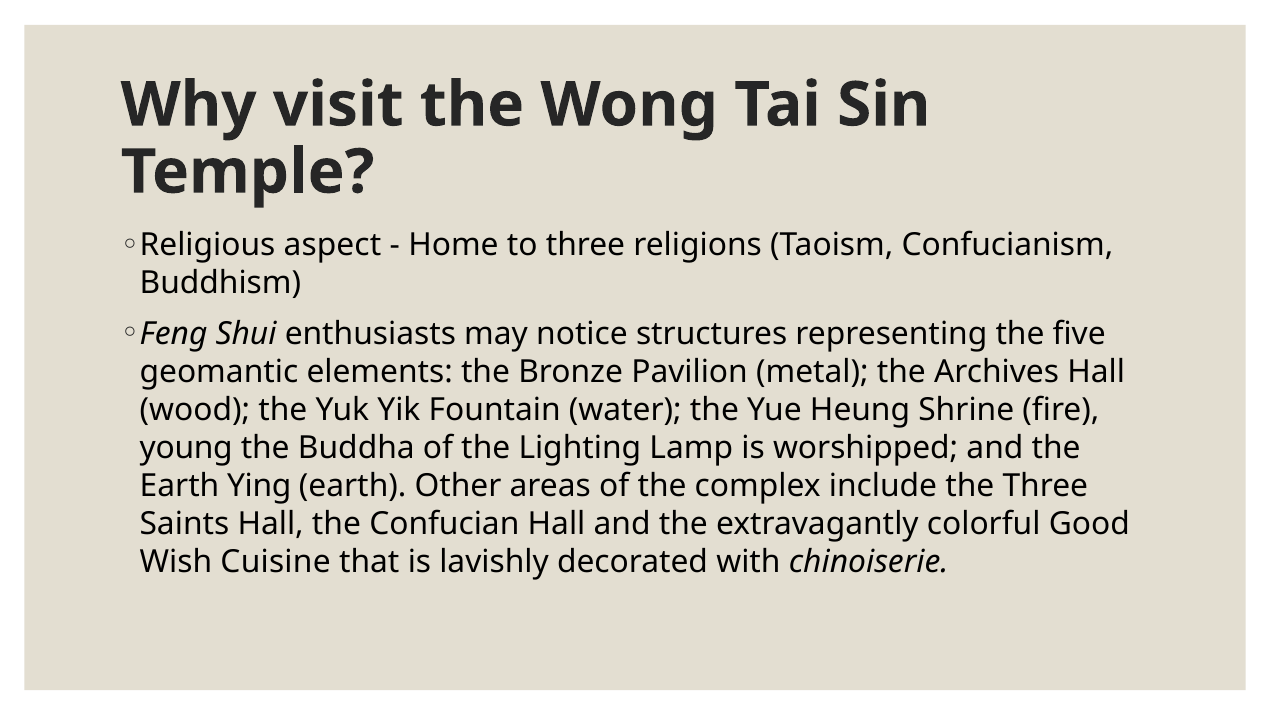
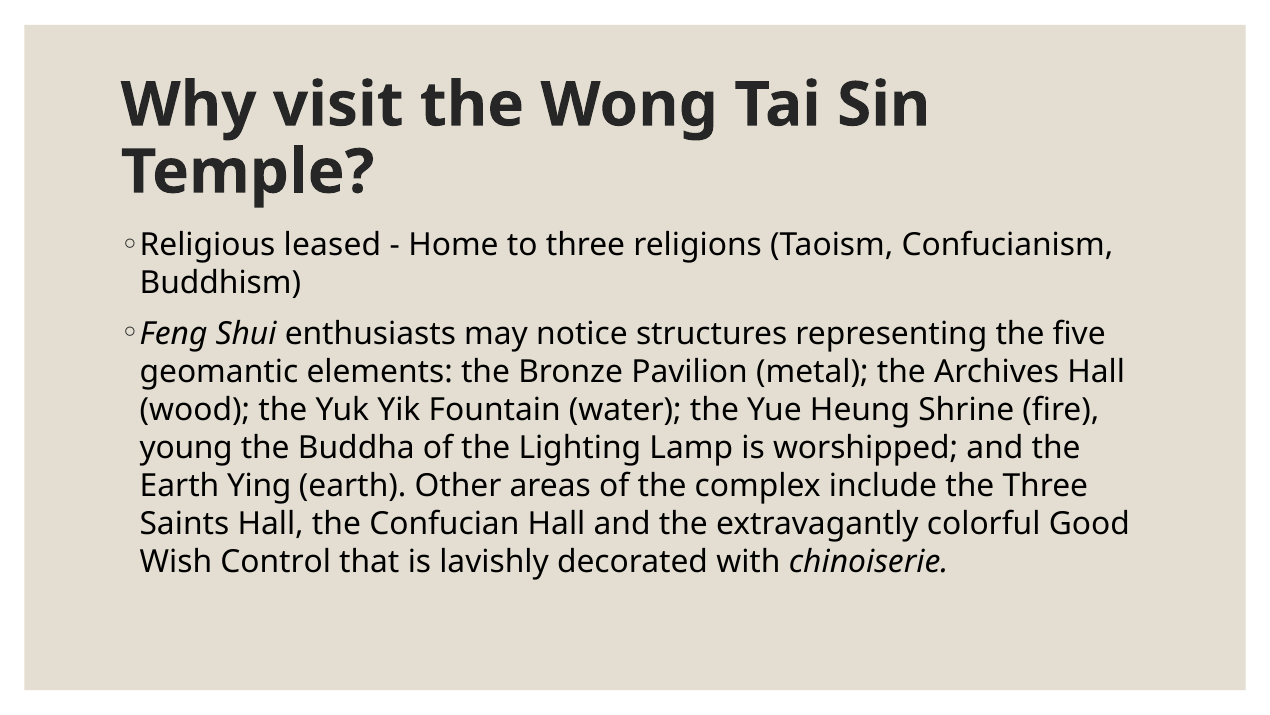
aspect: aspect -> leased
Cuisine: Cuisine -> Control
